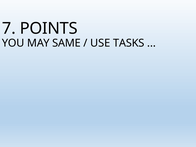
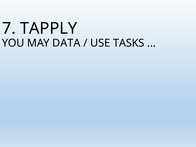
POINTS: POINTS -> TAPPLY
SAME: SAME -> DATA
